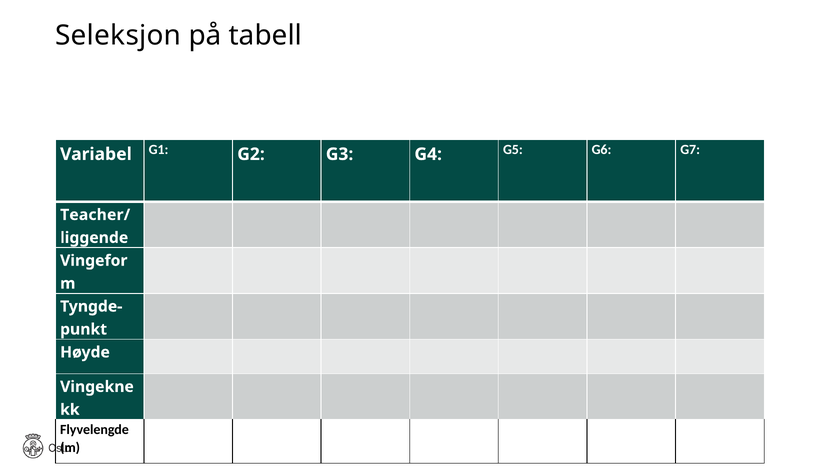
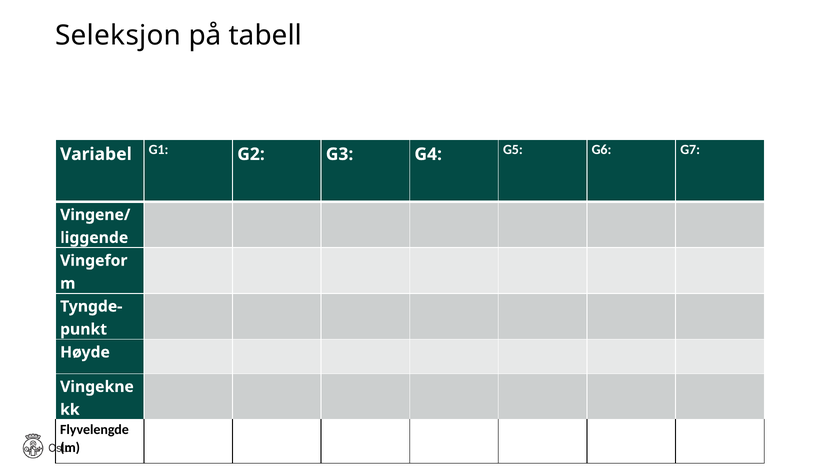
Teacher/: Teacher/ -> Vingene/
